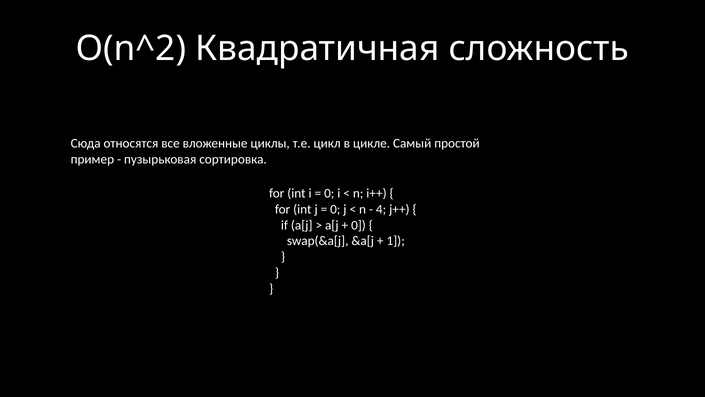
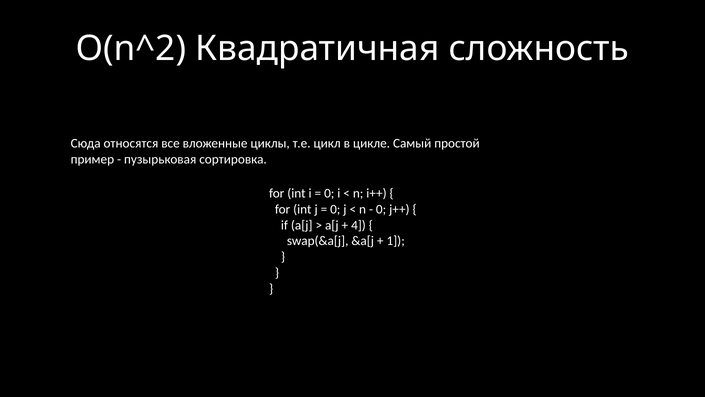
4 at (381, 209): 4 -> 0
0 at (358, 225): 0 -> 4
